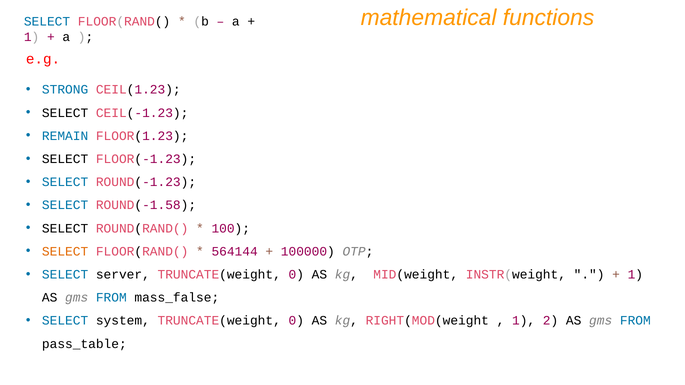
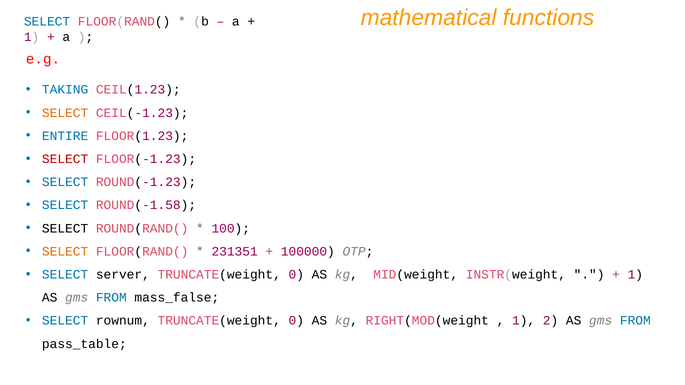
STRONG: STRONG -> TAKING
SELECT at (65, 113) colour: black -> orange
REMAIN: REMAIN -> ENTIRE
SELECT at (65, 159) colour: black -> red
564144: 564144 -> 231351
system: system -> rownum
